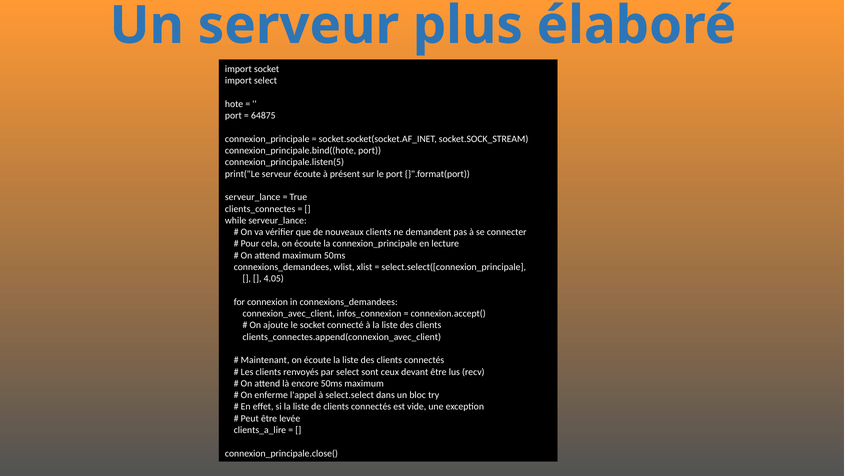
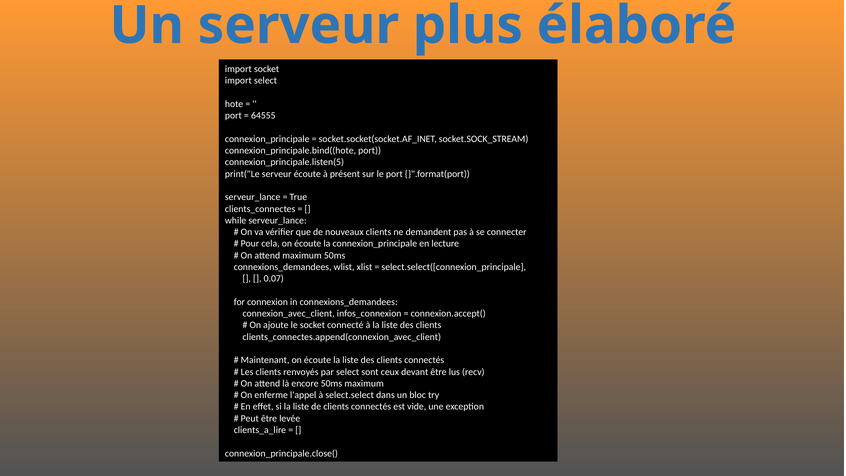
64875: 64875 -> 64555
4.05: 4.05 -> 0.07
